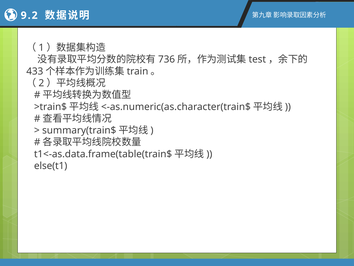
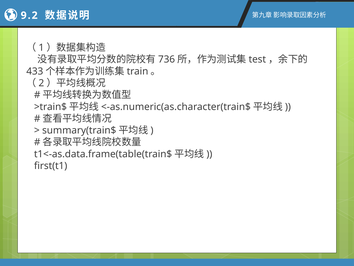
else(t1: else(t1 -> first(t1
